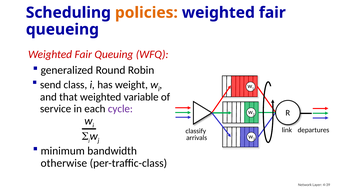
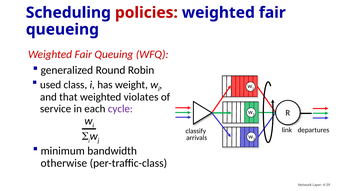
policies colour: orange -> red
send: send -> used
variable: variable -> violates
